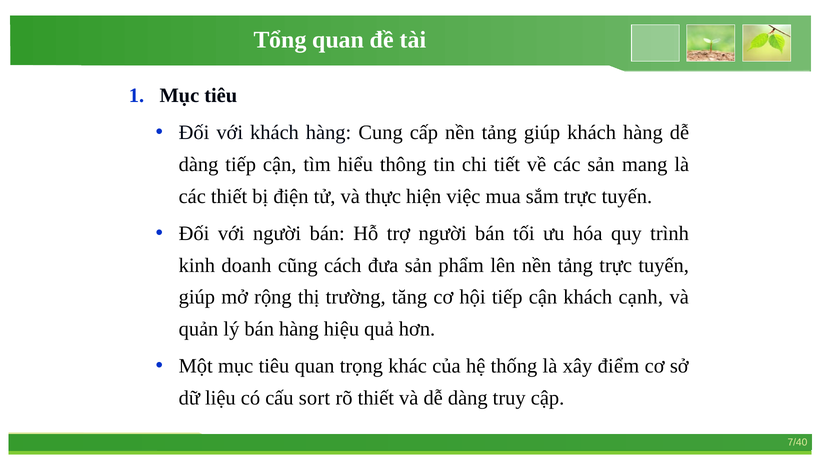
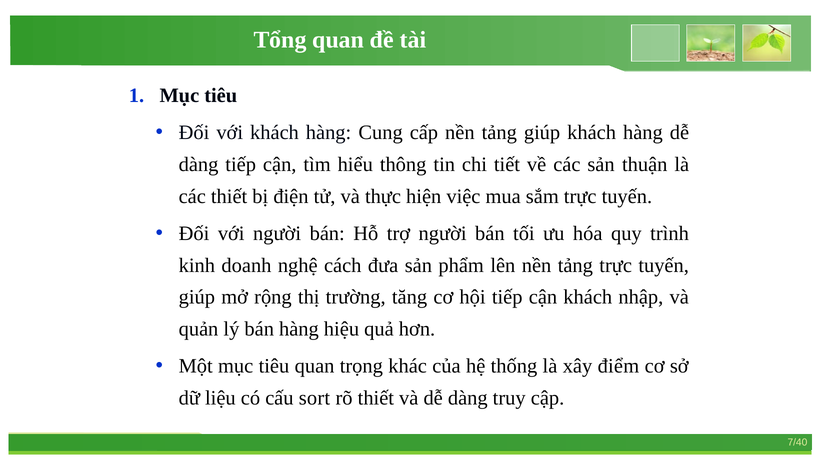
mang: mang -> thuận
cũng: cũng -> nghệ
cạnh: cạnh -> nhập
